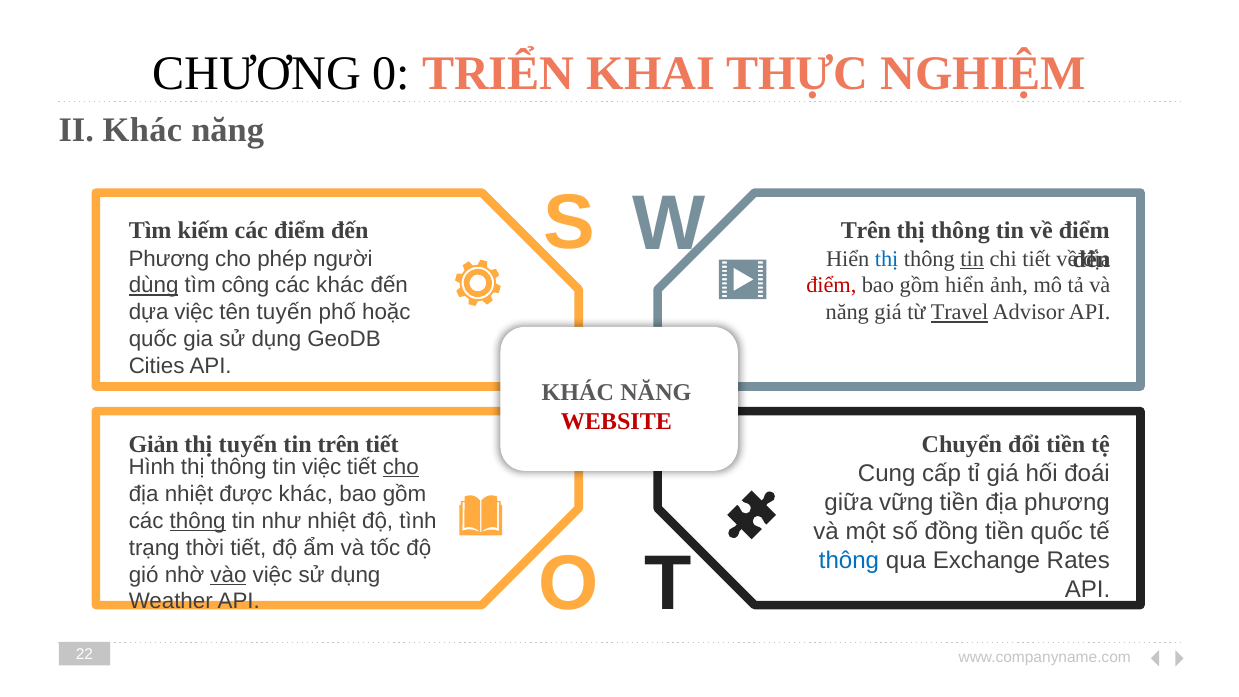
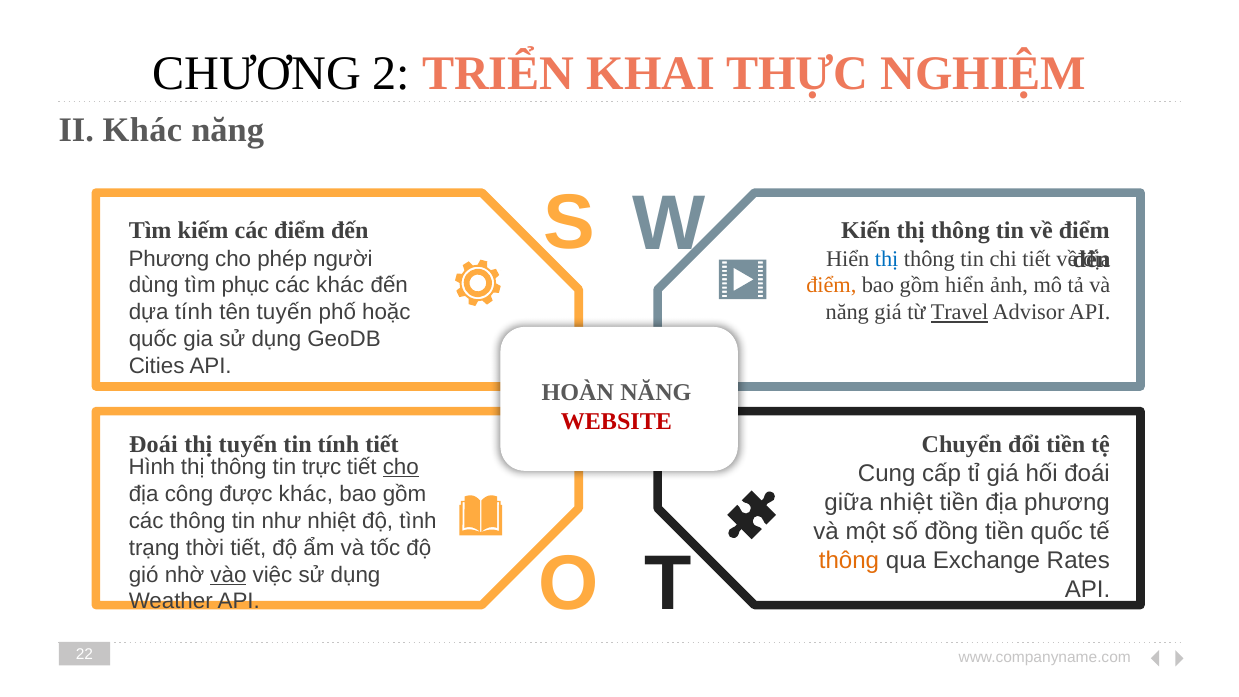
0: 0 -> 2
Trên at (866, 231): Trên -> Kiến
tin at (972, 259) underline: present -> none
dùng underline: present -> none
công: công -> phục
điểm at (831, 285) colour: red -> orange
dựa việc: việc -> tính
KHÁC at (578, 392): KHÁC -> HOÀN
Giản at (154, 444): Giản -> Đoái
tin trên: trên -> tính
tin việc: việc -> trực
địa nhiệt: nhiệt -> công
giữa vững: vững -> nhiệt
thông at (198, 521) underline: present -> none
thông at (849, 560) colour: blue -> orange
